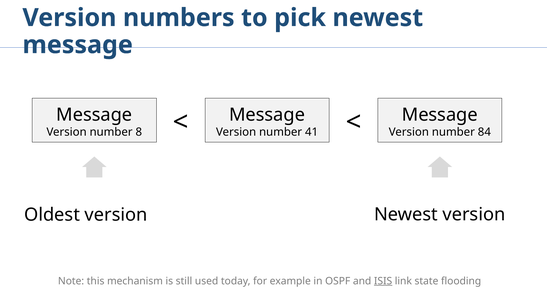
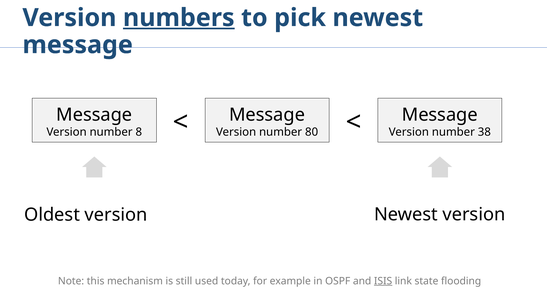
numbers underline: none -> present
41: 41 -> 80
84: 84 -> 38
